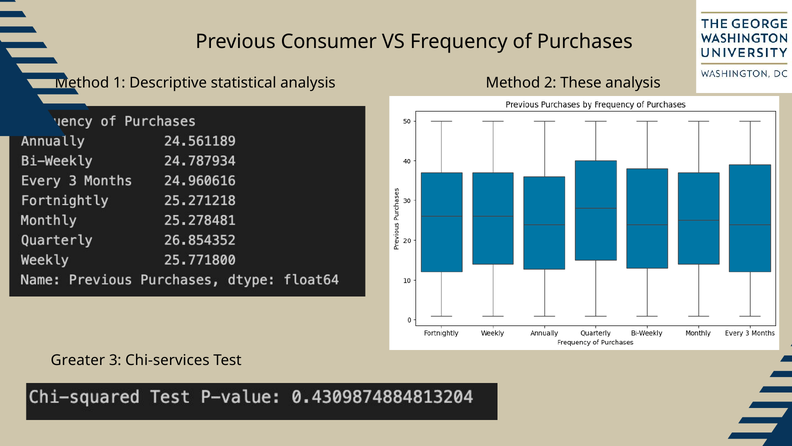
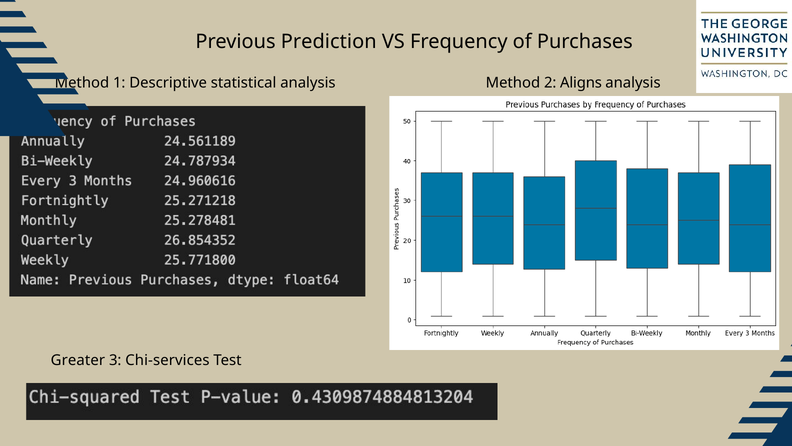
Consumer: Consumer -> Prediction
These: These -> Aligns
